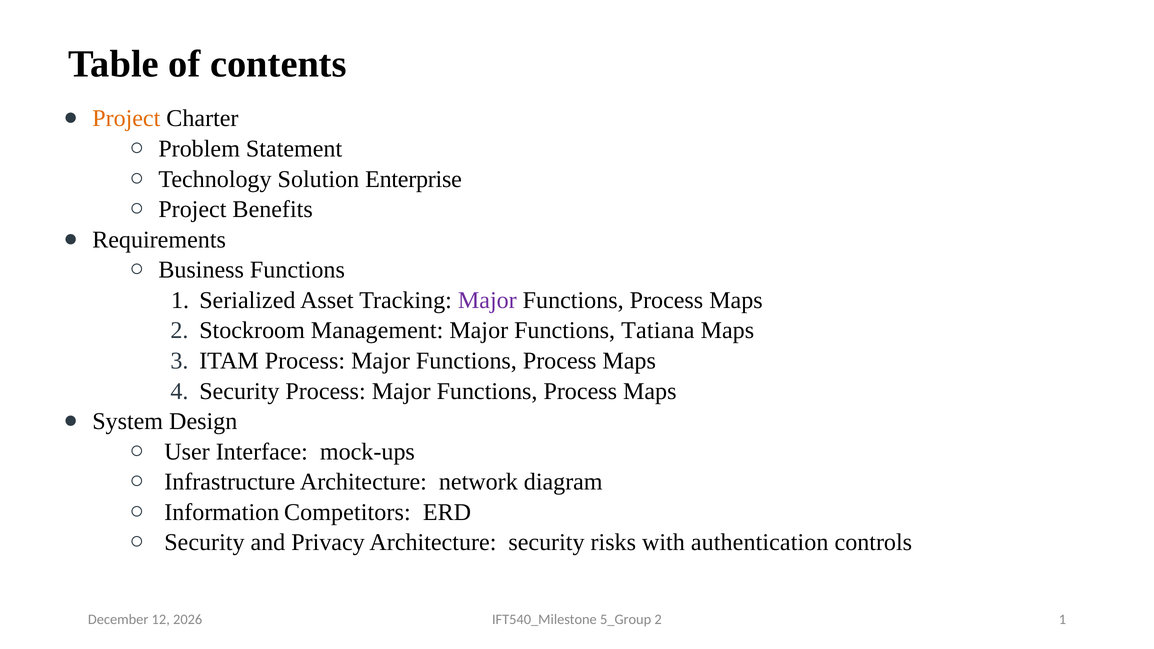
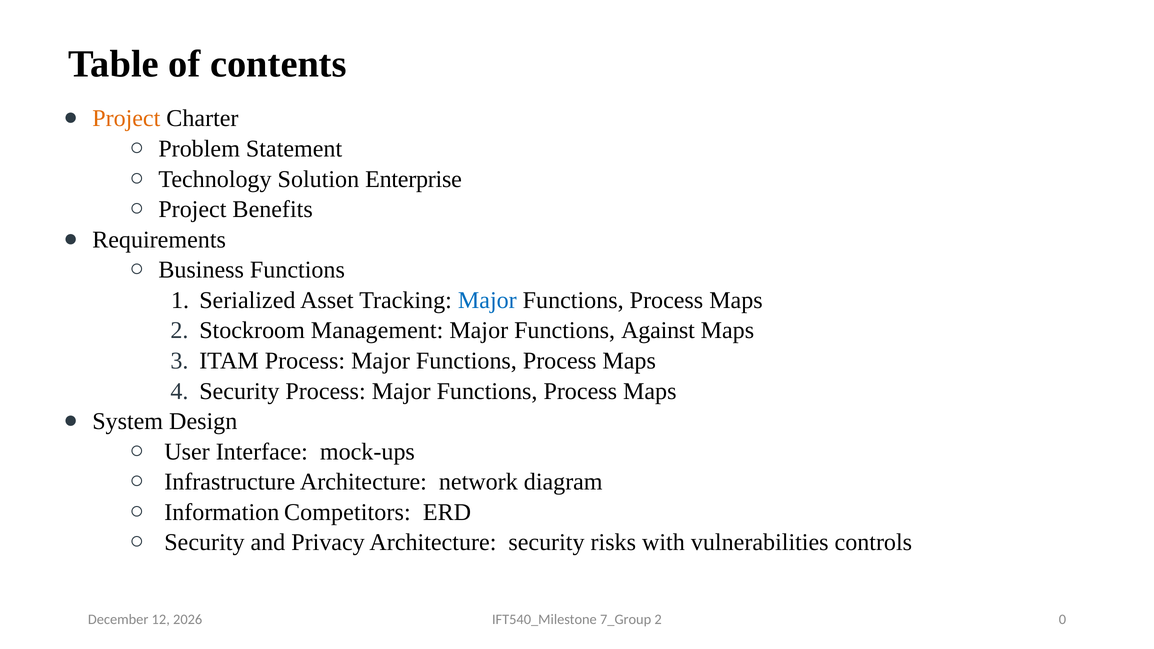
Major at (487, 300) colour: purple -> blue
Tatiana: Tatiana -> Against
authentication: authentication -> vulnerabilities
5_Group: 5_Group -> 7_Group
2 1: 1 -> 0
